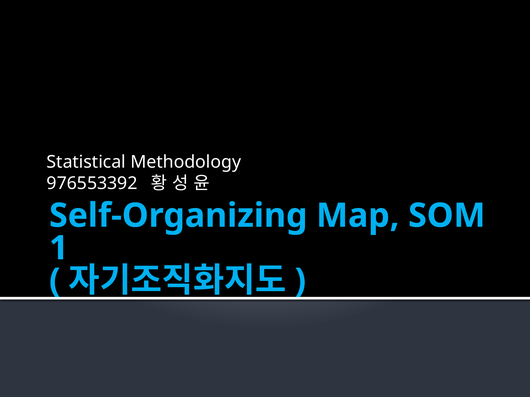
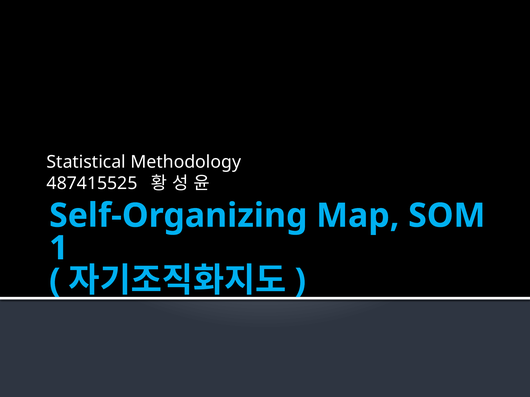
976553392: 976553392 -> 487415525
